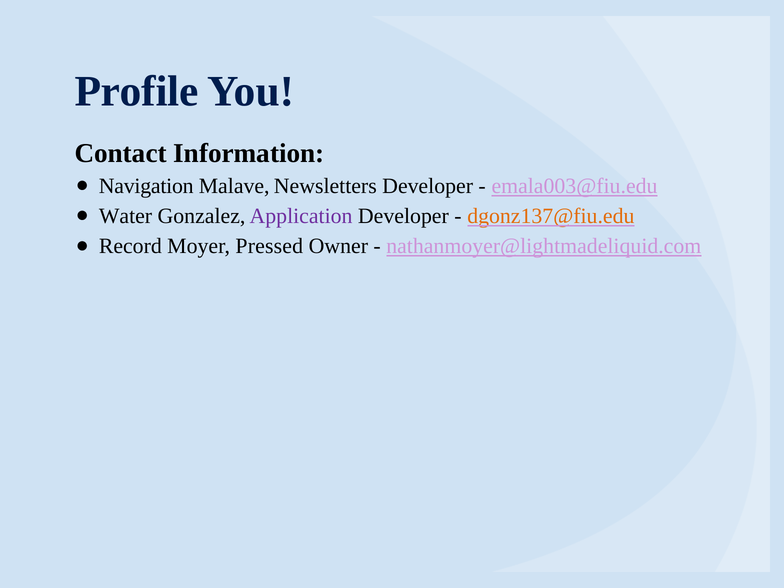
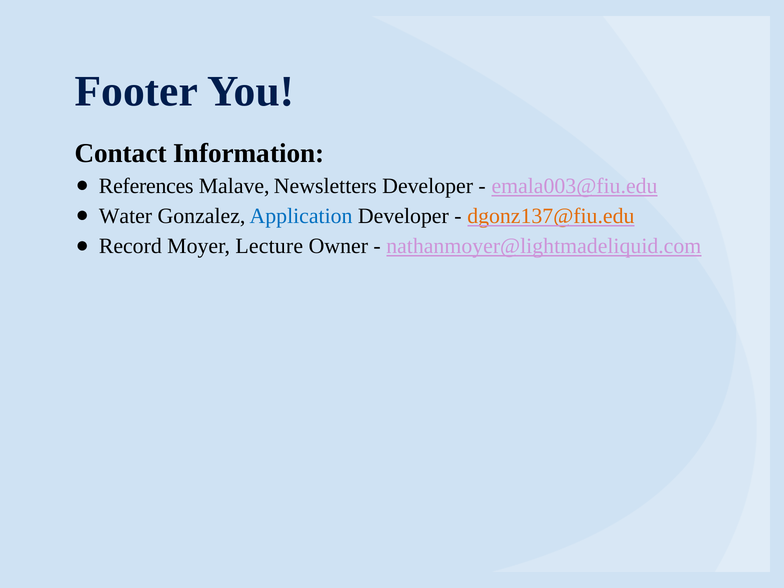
Profile: Profile -> Footer
Navigation: Navigation -> References
Application colour: purple -> blue
Pressed: Pressed -> Lecture
